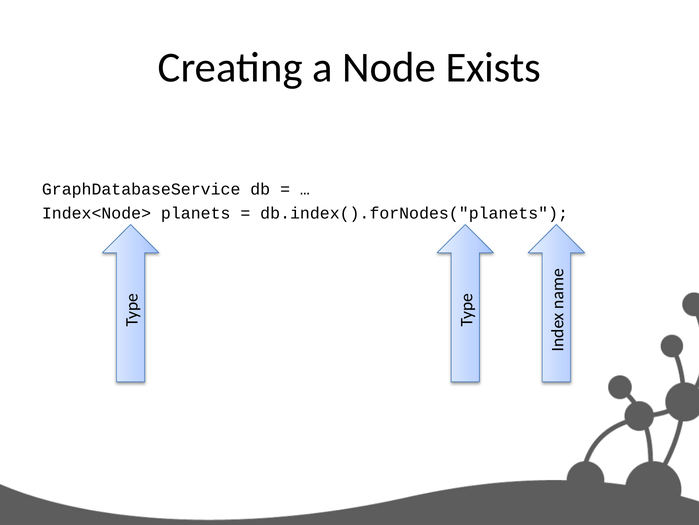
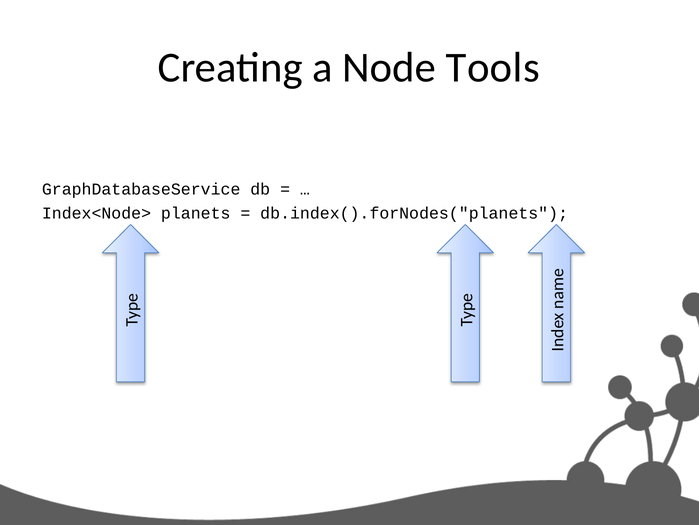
Exists: Exists -> Tools
